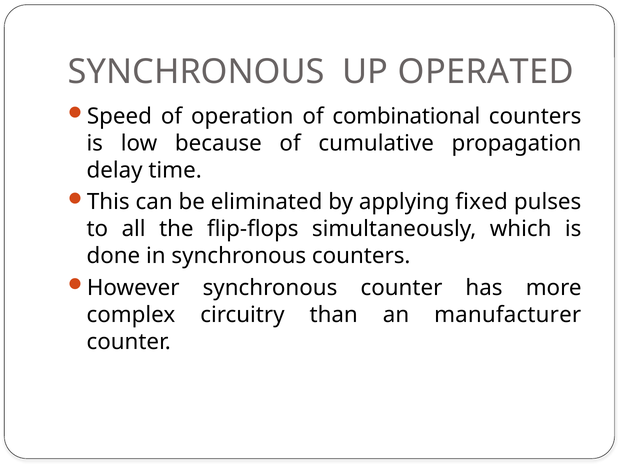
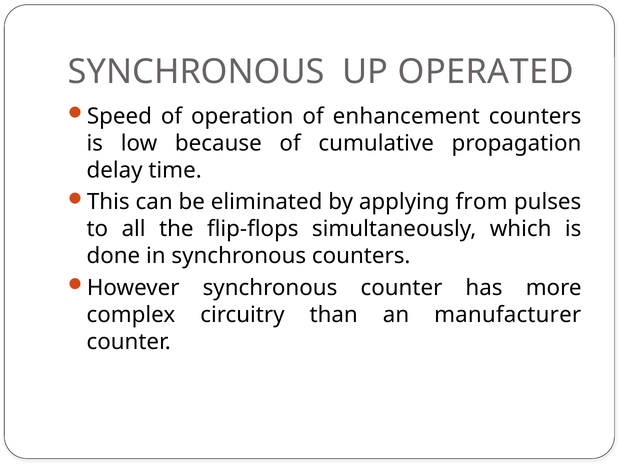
combinational: combinational -> enhancement
fixed: fixed -> from
